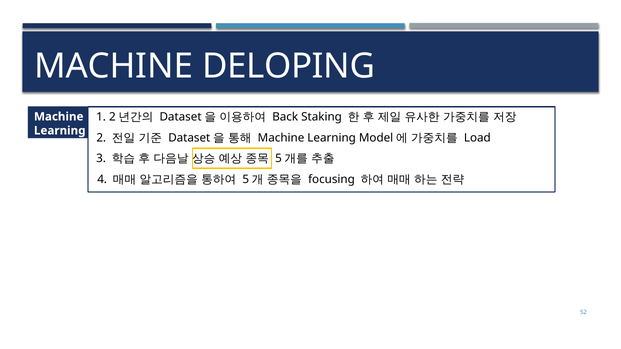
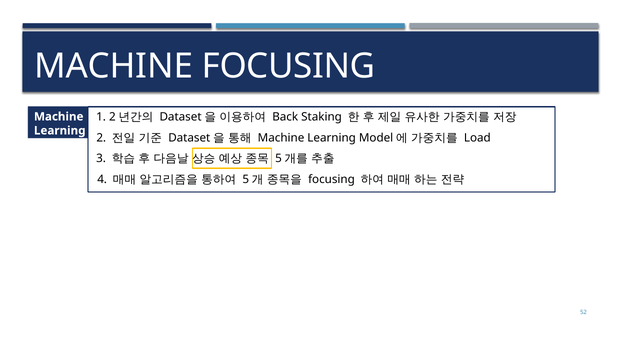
MACHINE DELOPING: DELOPING -> FOCUSING
